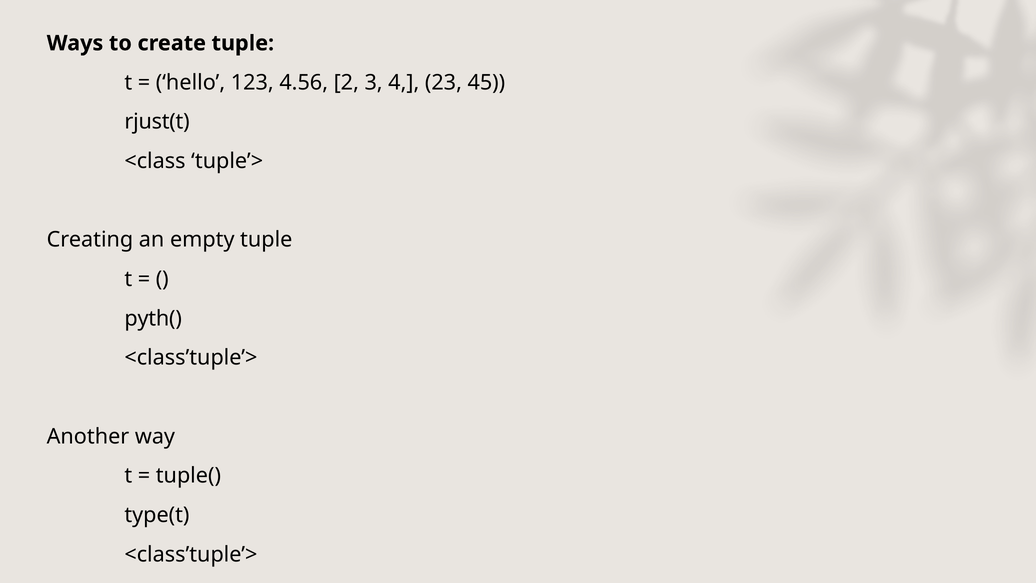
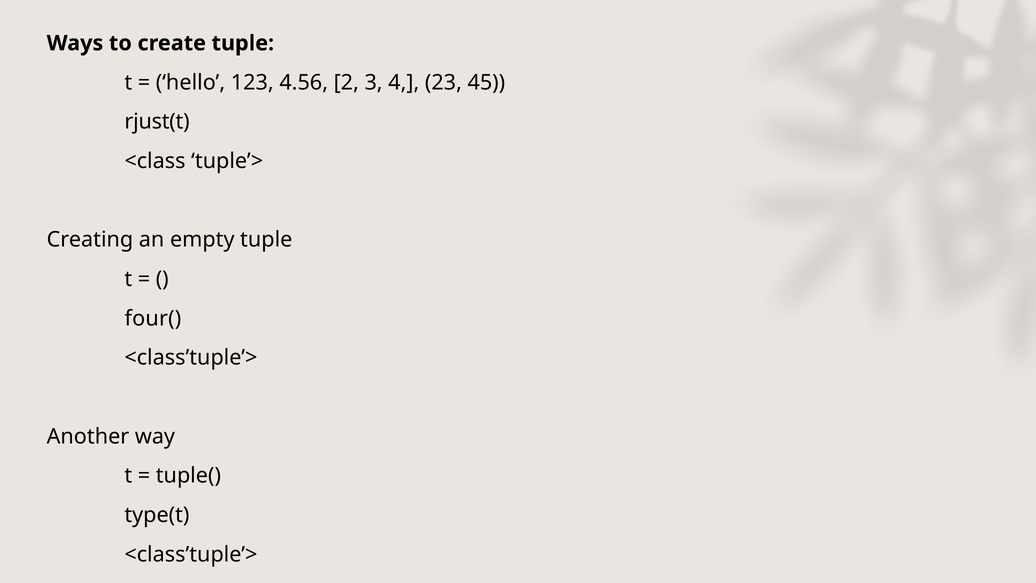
pyth(: pyth( -> four(
